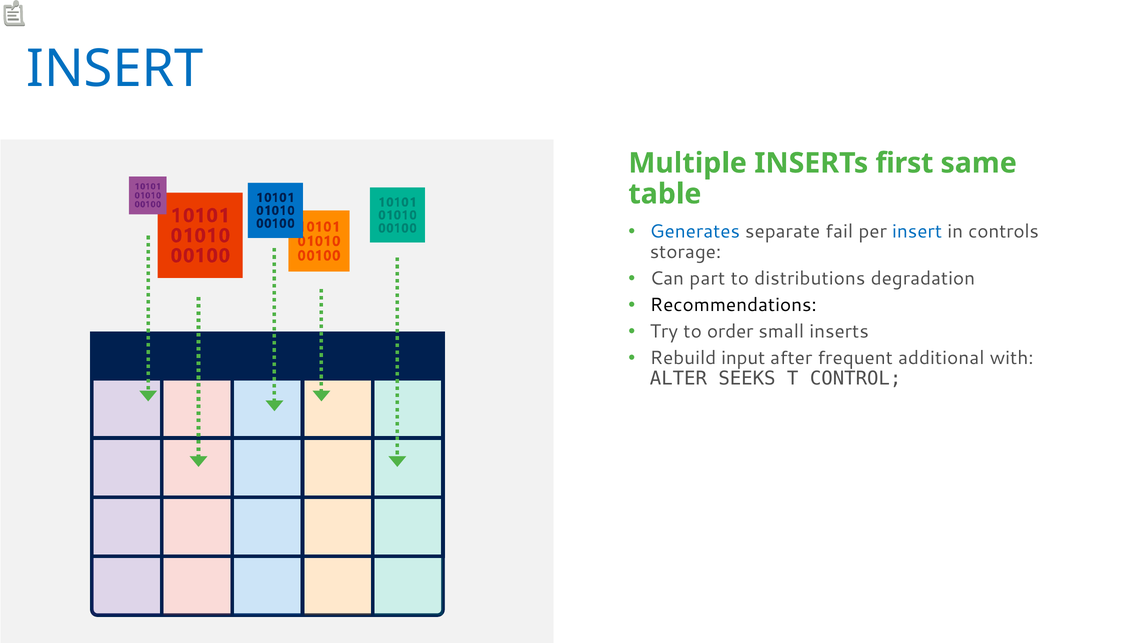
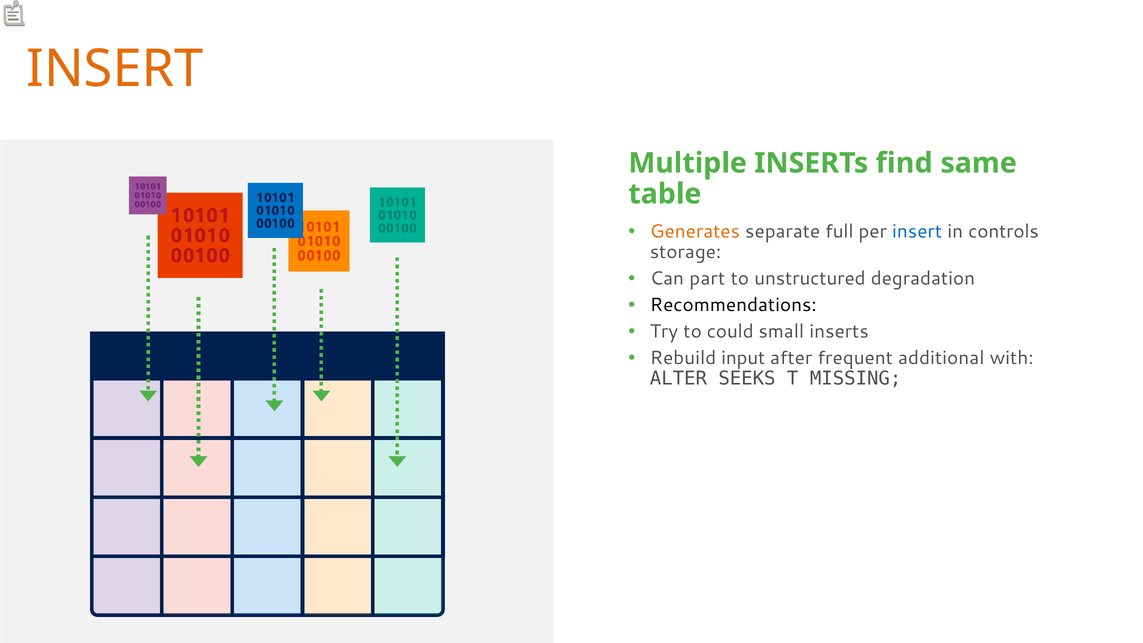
INSERT at (115, 69) colour: blue -> orange
first: first -> find
Generates colour: blue -> orange
fail: fail -> full
distributions: distributions -> unstructured
order: order -> could
CONTROL: CONTROL -> MISSING
